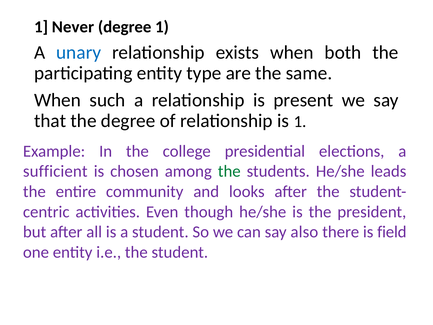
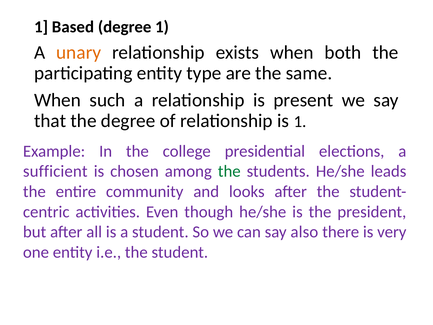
Never: Never -> Based
unary colour: blue -> orange
field: field -> very
